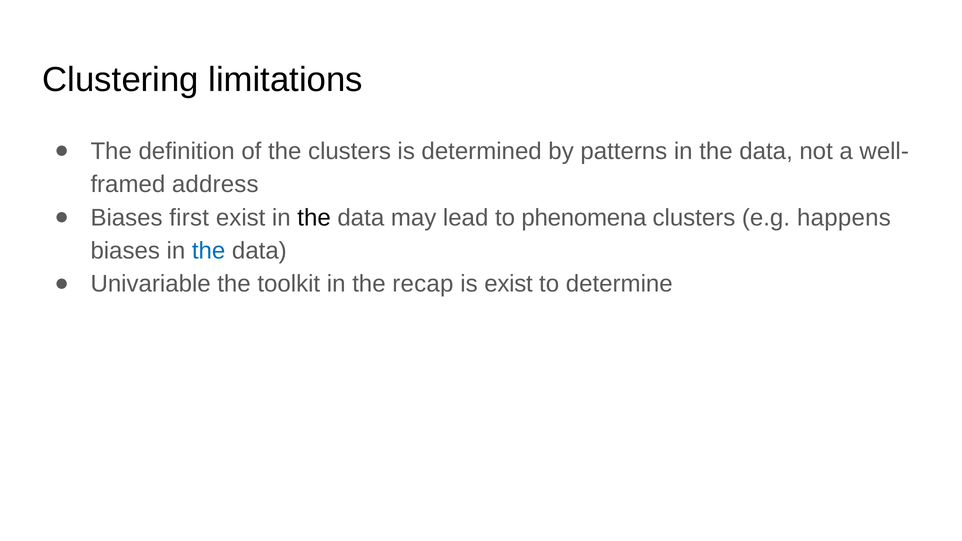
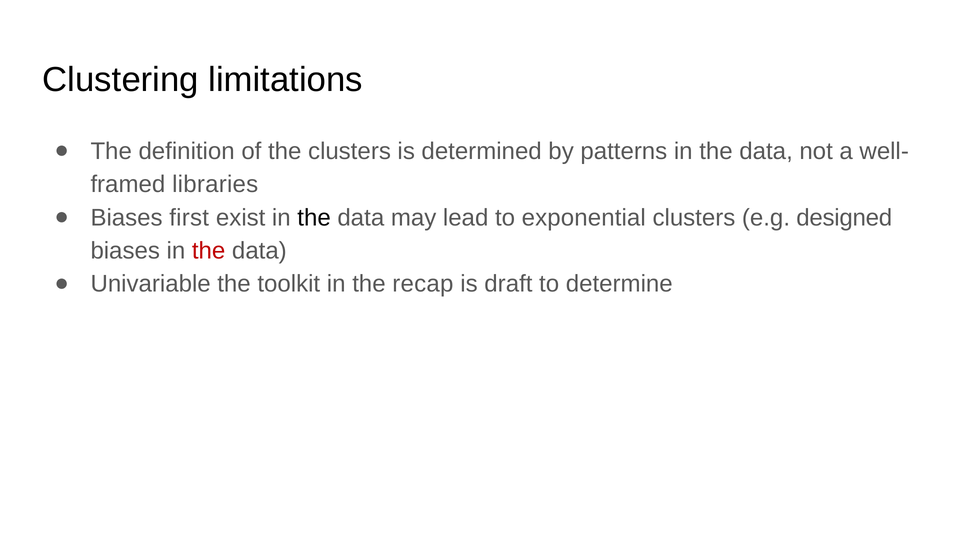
address: address -> libraries
phenomena: phenomena -> exponential
happens: happens -> designed
the at (209, 251) colour: blue -> red
is exist: exist -> draft
